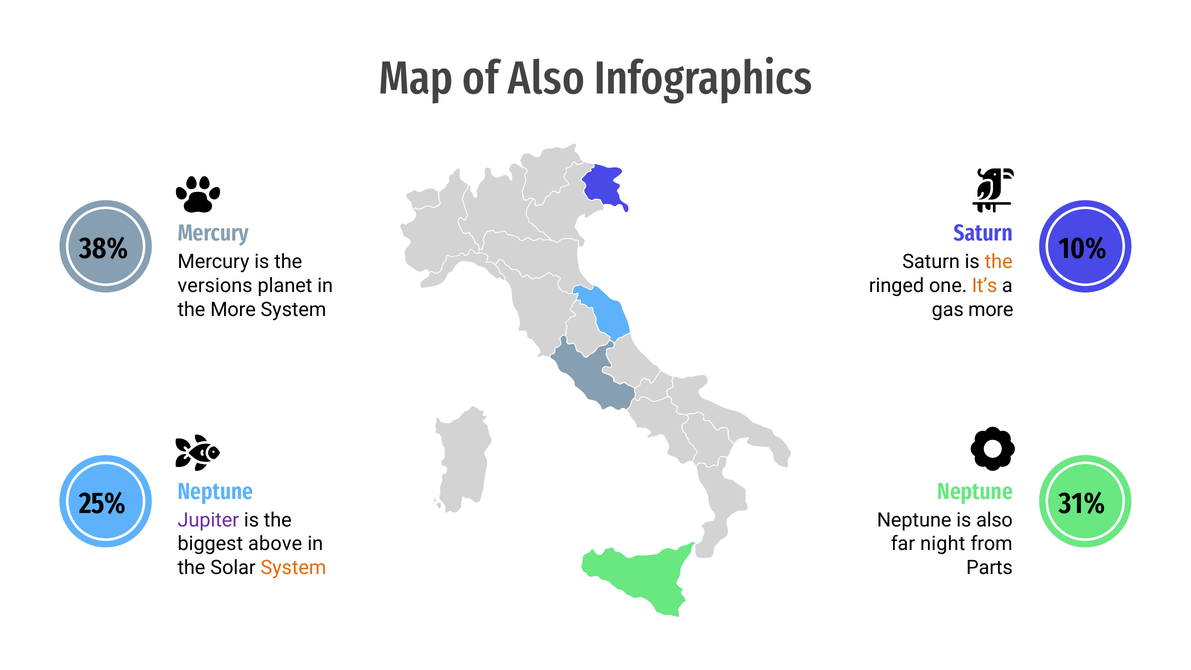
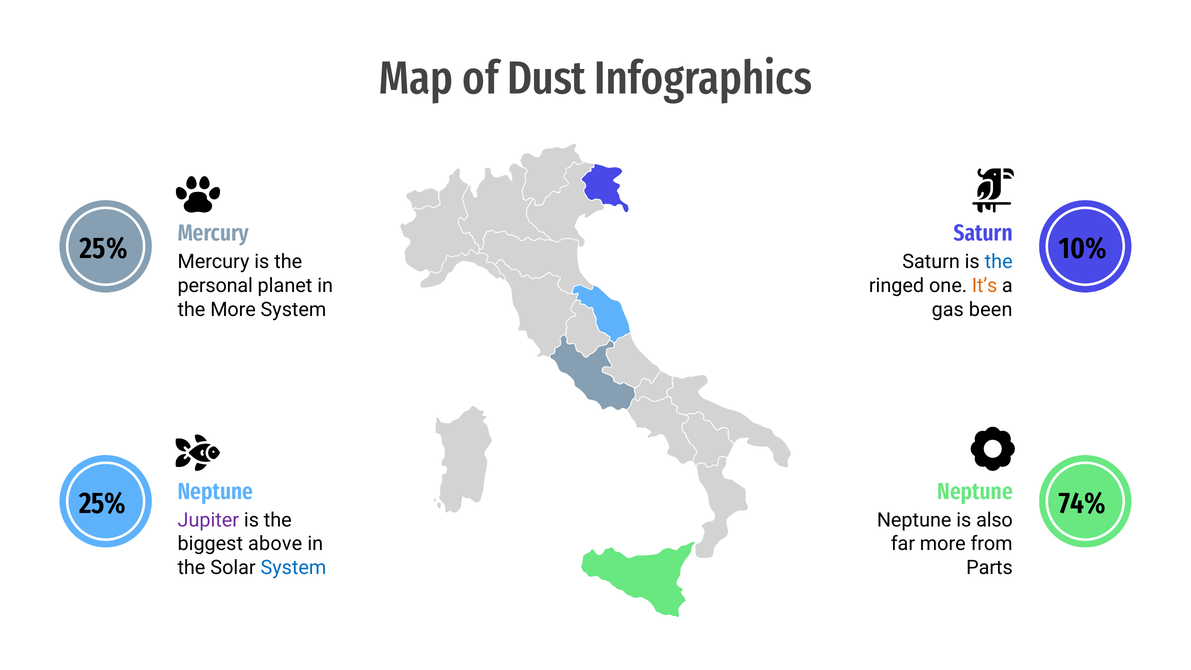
of Also: Also -> Dust
38% at (104, 248): 38% -> 25%
the at (999, 262) colour: orange -> blue
versions: versions -> personal
gas more: more -> been
31%: 31% -> 74%
far night: night -> more
System at (293, 568) colour: orange -> blue
